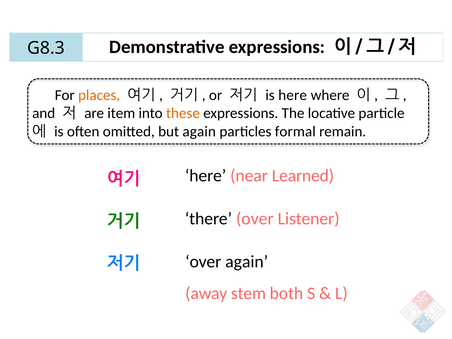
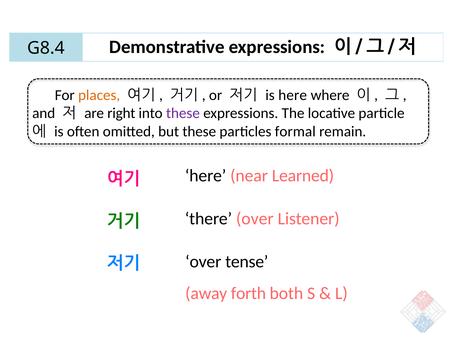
G8.3: G8.3 -> G8.4
item: item -> right
these at (183, 113) colour: orange -> purple
but again: again -> these
over again: again -> tense
stem: stem -> forth
